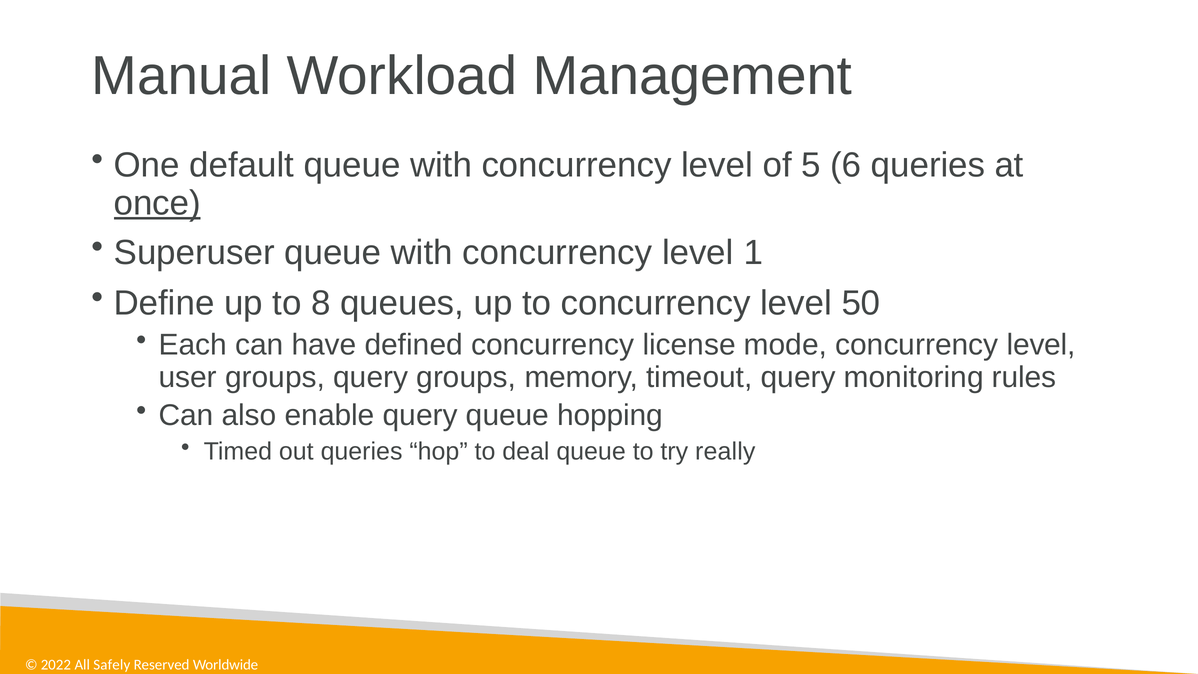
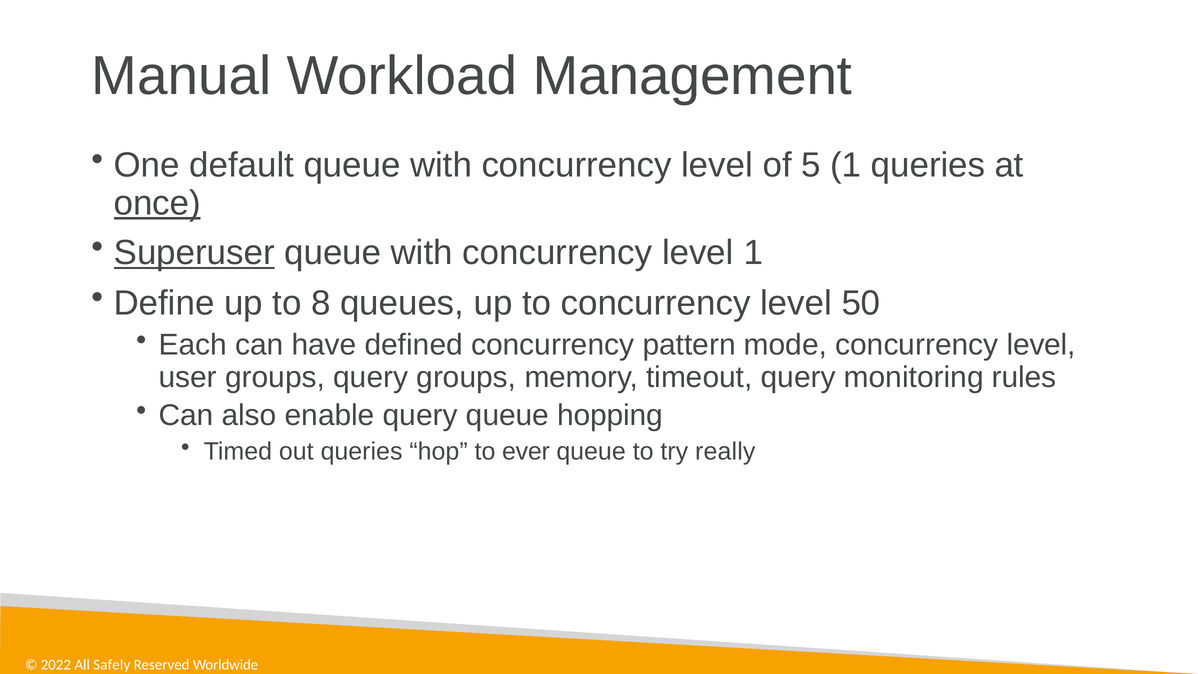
5 6: 6 -> 1
Superuser underline: none -> present
license: license -> pattern
deal: deal -> ever
